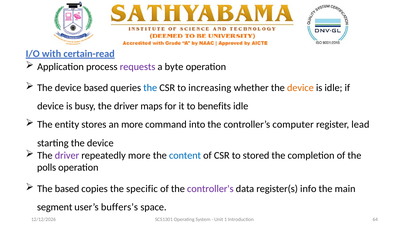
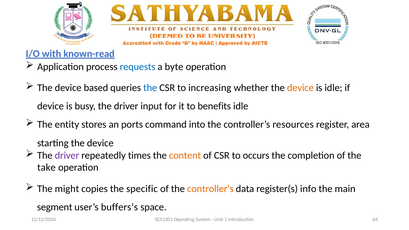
certain-read: certain-read -> known-read
requests colour: purple -> blue
maps: maps -> input
an more: more -> ports
computer: computer -> resources
lead: lead -> area
repeatedly more: more -> times
content colour: blue -> orange
stored: stored -> occurs
polls: polls -> take
The based: based -> might
controller's colour: purple -> orange
